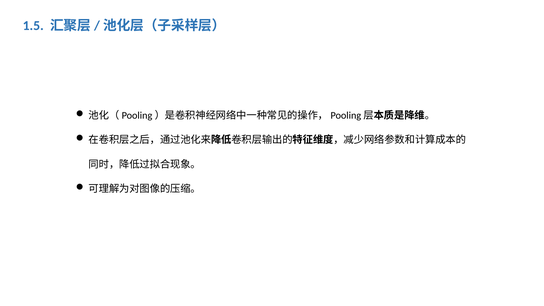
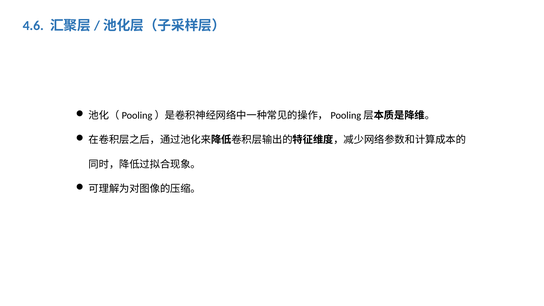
1.5: 1.5 -> 4.6
